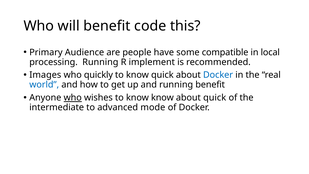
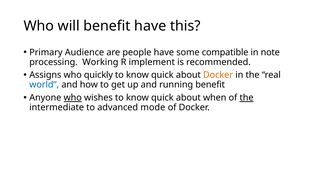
benefit code: code -> have
local: local -> note
processing Running: Running -> Working
Images: Images -> Assigns
Docker at (218, 75) colour: blue -> orange
wishes to know know: know -> quick
about quick: quick -> when
the at (247, 98) underline: none -> present
